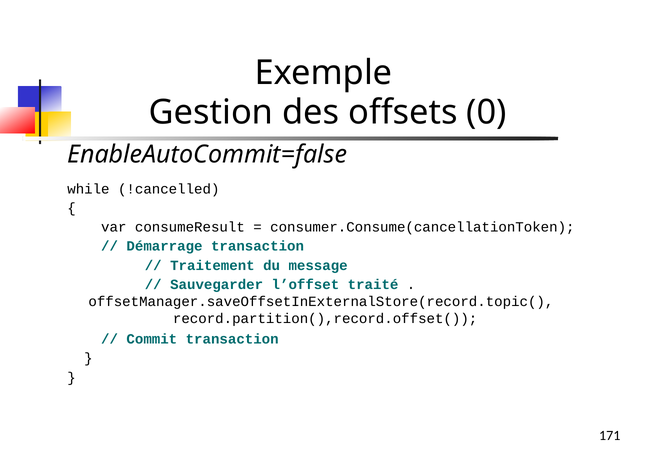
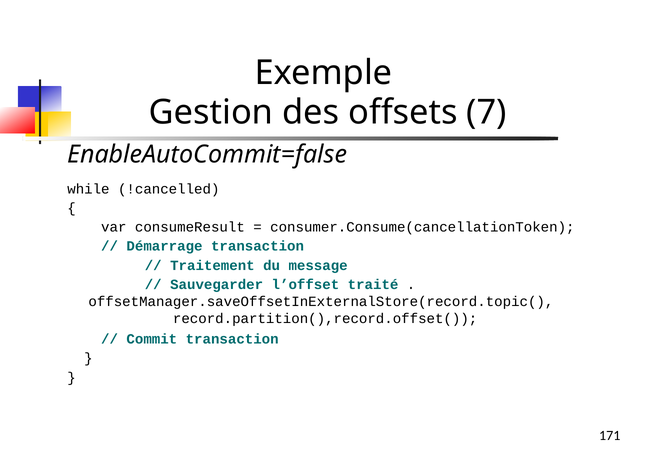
0: 0 -> 7
